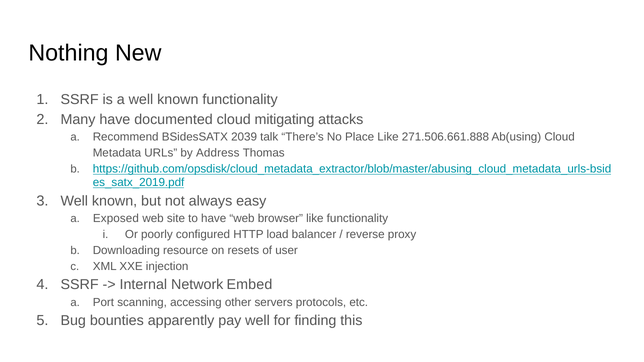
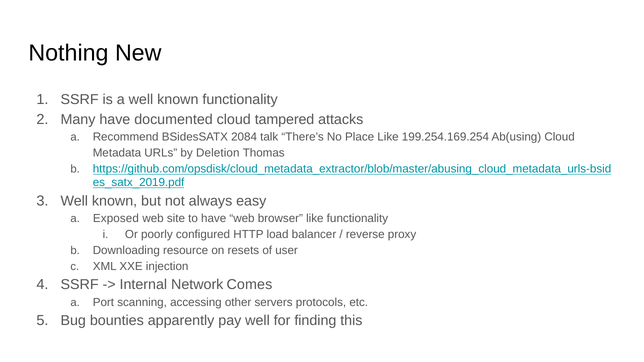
mitigating: mitigating -> tampered
2039: 2039 -> 2084
271.506.661.888: 271.506.661.888 -> 199.254.169.254
Address: Address -> Deletion
Embed: Embed -> Comes
